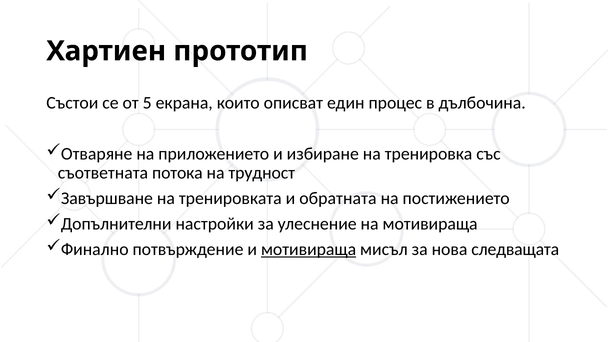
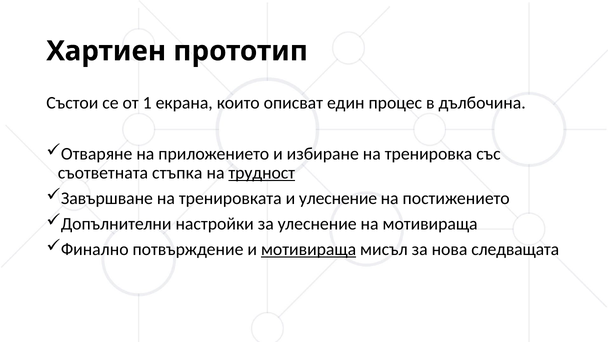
5: 5 -> 1
потока: потока -> стъпка
трудност underline: none -> present
и обратната: обратната -> улеснение
